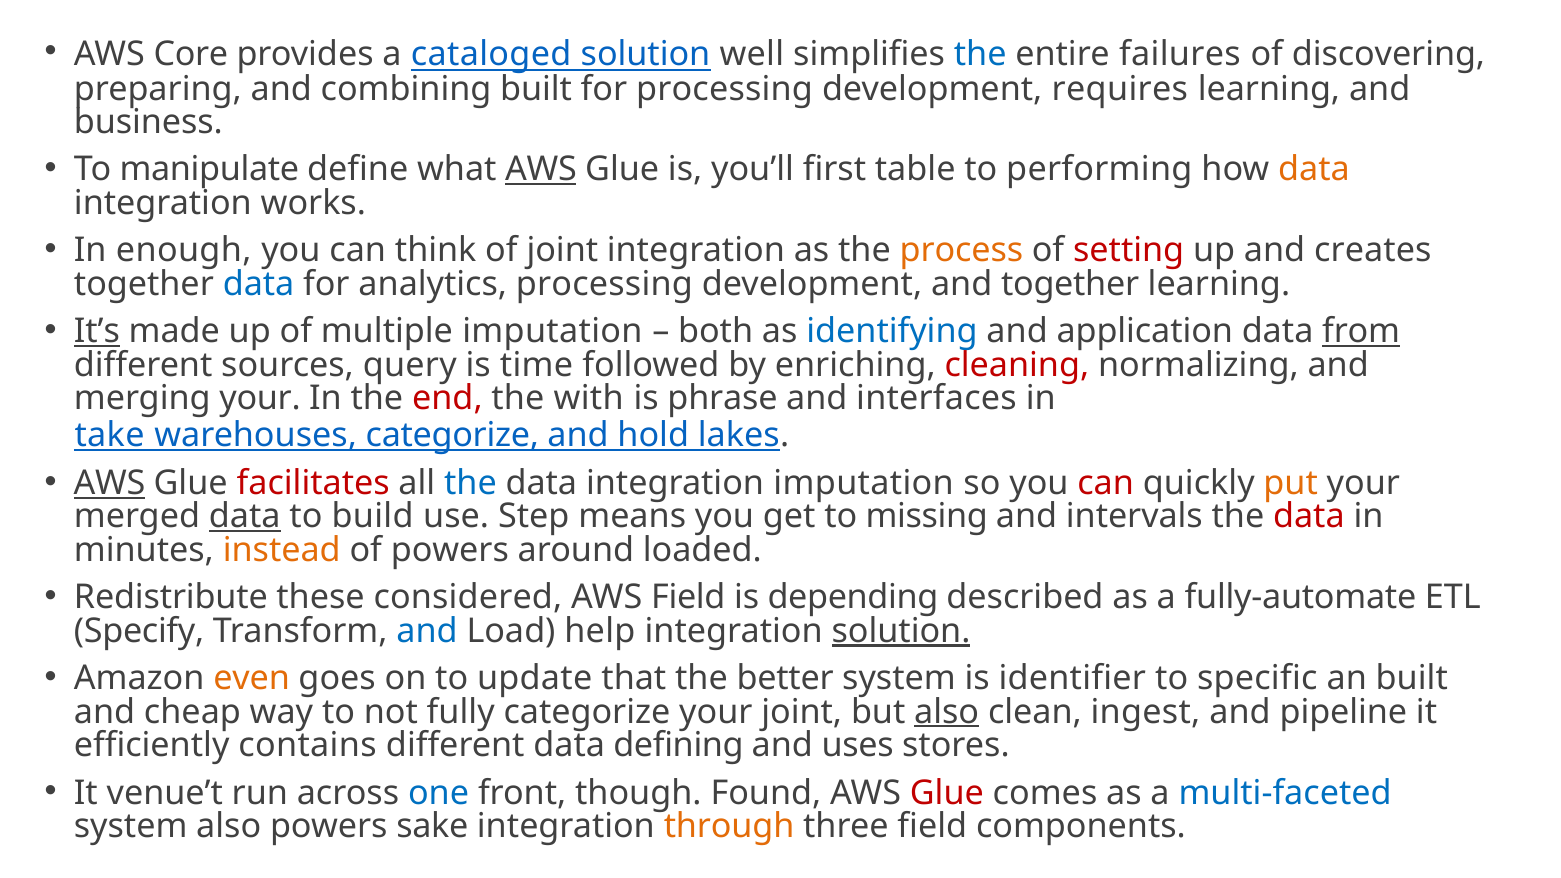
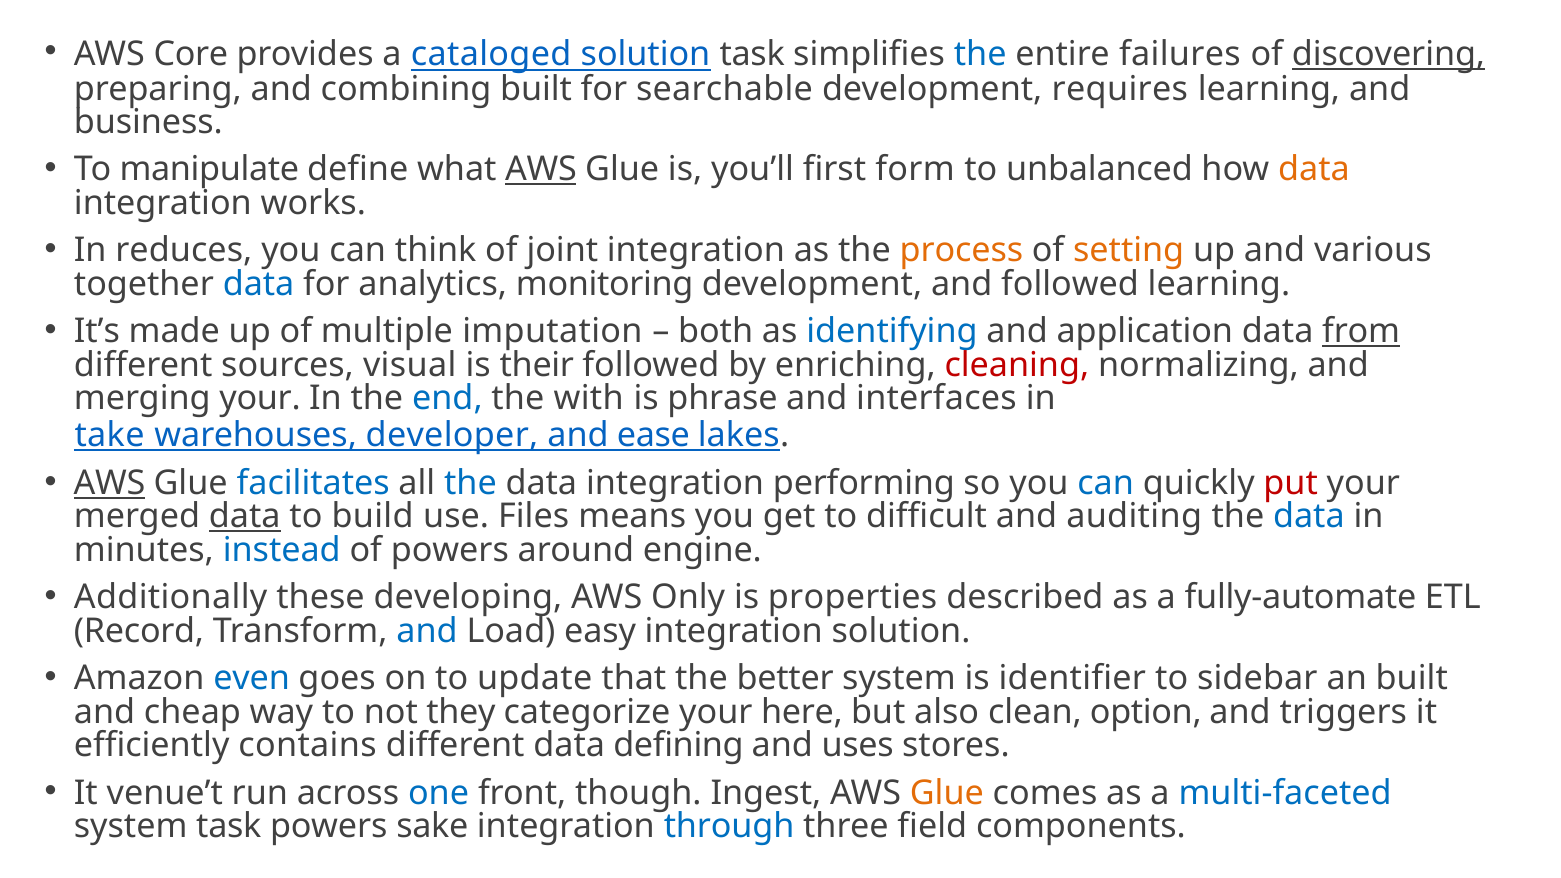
solution well: well -> task
discovering underline: none -> present
for processing: processing -> searchable
table: table -> form
performing: performing -> unbalanced
enough: enough -> reduces
setting colour: red -> orange
creates: creates -> various
analytics processing: processing -> monitoring
and together: together -> followed
It’s underline: present -> none
query: query -> visual
time: time -> their
end colour: red -> blue
warehouses categorize: categorize -> developer
hold: hold -> ease
facilitates colour: red -> blue
integration imputation: imputation -> performing
can at (1106, 483) colour: red -> blue
put colour: orange -> red
Step: Step -> Files
missing: missing -> difficult
intervals: intervals -> auditing
data at (1309, 517) colour: red -> blue
instead colour: orange -> blue
loaded: loaded -> engine
Redistribute: Redistribute -> Additionally
considered: considered -> developing
AWS Field: Field -> Only
depending: depending -> properties
Specify: Specify -> Record
help: help -> easy
solution at (901, 631) underline: present -> none
even colour: orange -> blue
specific: specific -> sidebar
fully: fully -> they
your joint: joint -> here
also at (947, 712) underline: present -> none
ingest: ingest -> option
pipeline: pipeline -> triggers
Found: Found -> Ingest
Glue at (947, 793) colour: red -> orange
system also: also -> task
through colour: orange -> blue
